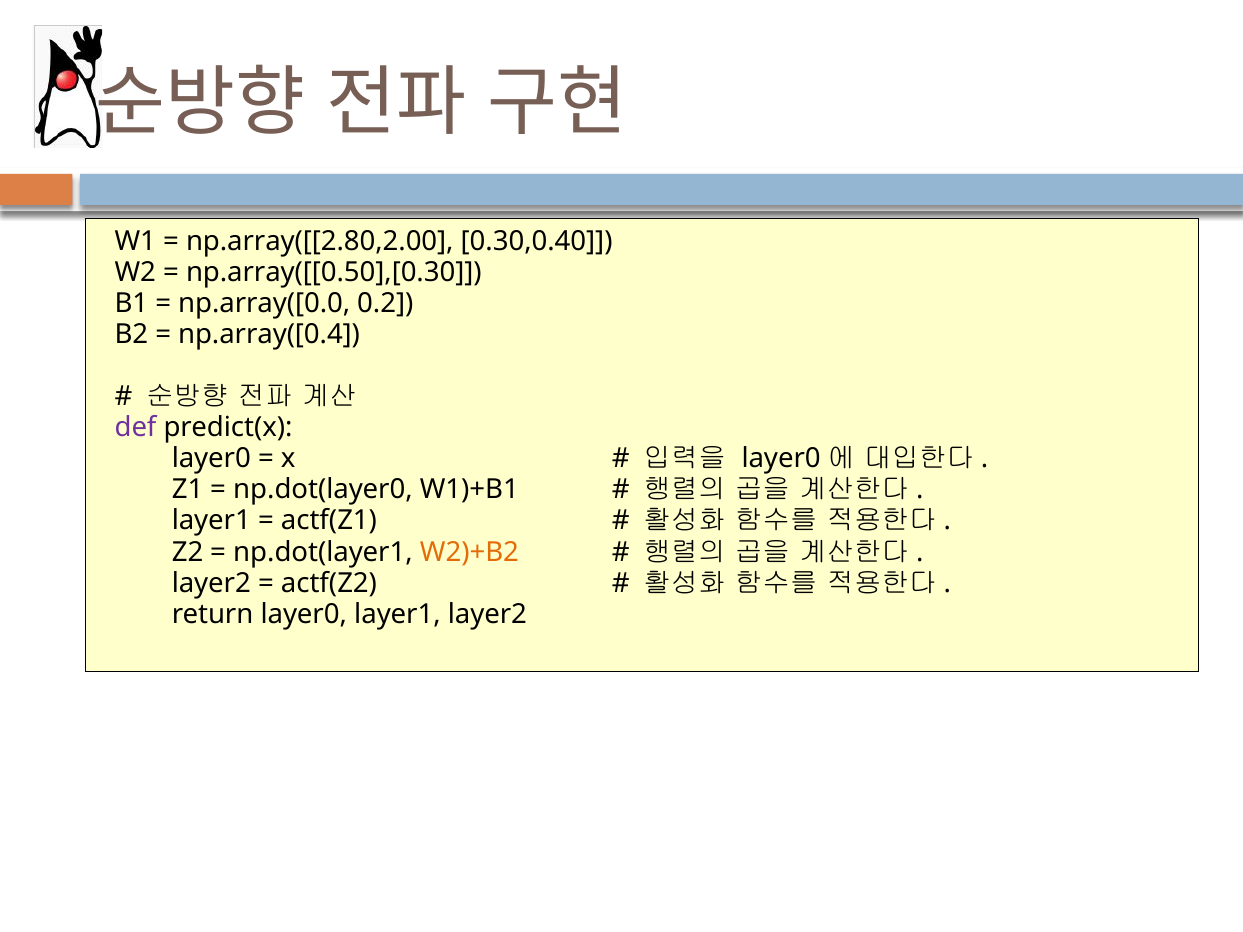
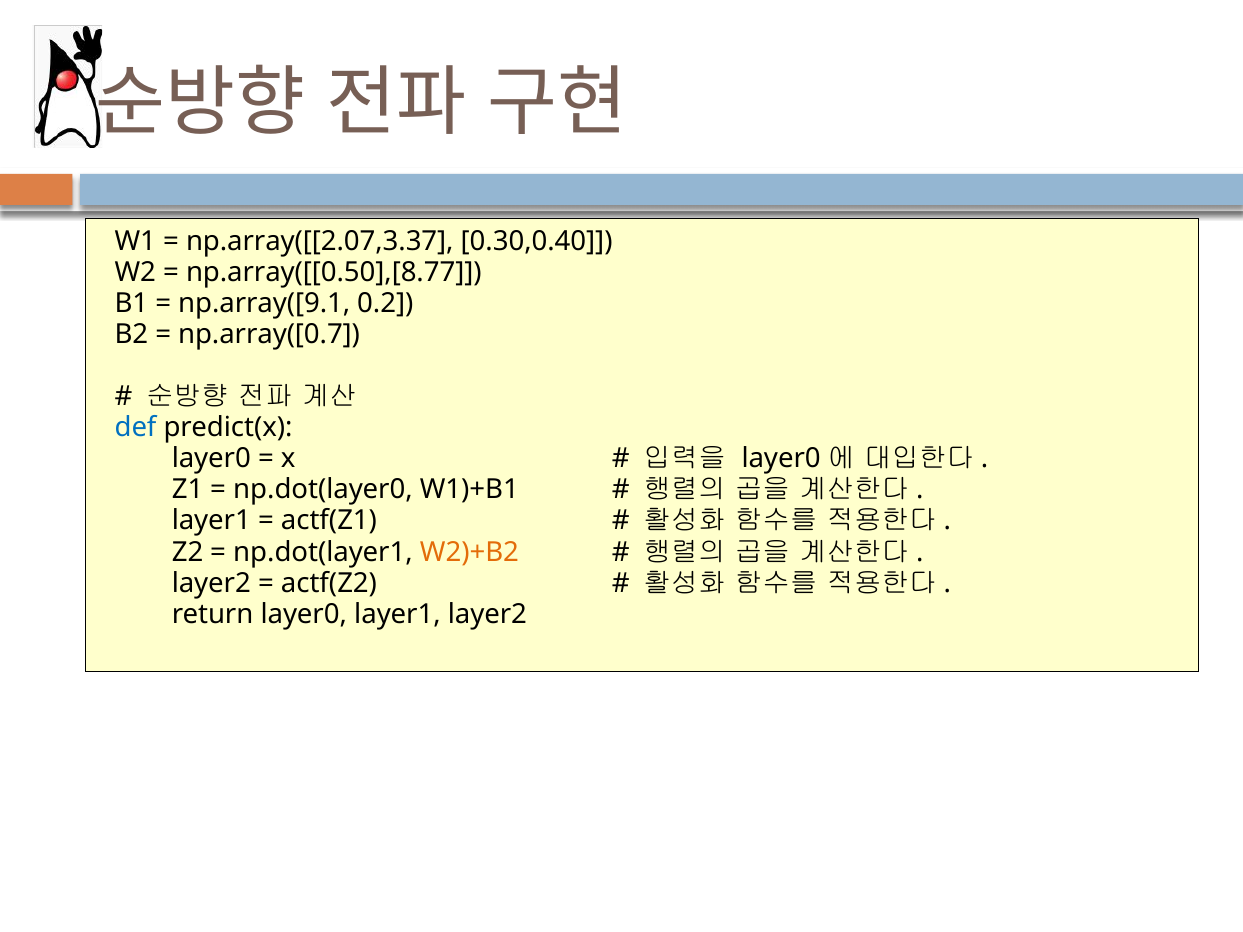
np.array([[2.80,2.00: np.array([[2.80,2.00 -> np.array([[2.07,3.37
np.array([[0.50],[0.30: np.array([[0.50],[0.30 -> np.array([[0.50],[8.77
np.array([0.0: np.array([0.0 -> np.array([9.1
np.array([0.4: np.array([0.4 -> np.array([0.7
def colour: purple -> blue
